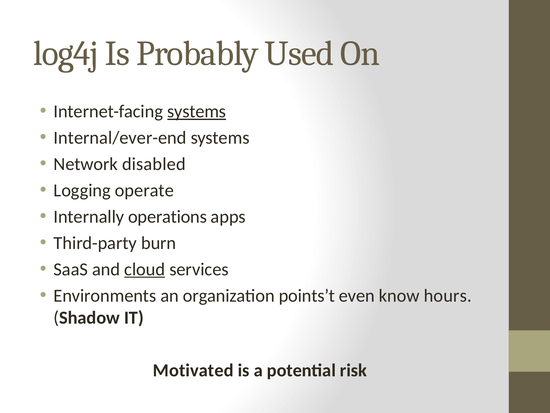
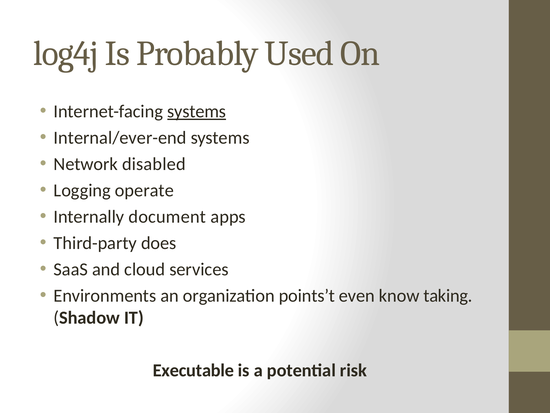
operations: operations -> document
burn: burn -> does
cloud underline: present -> none
hours: hours -> taking
Motivated: Motivated -> Executable
